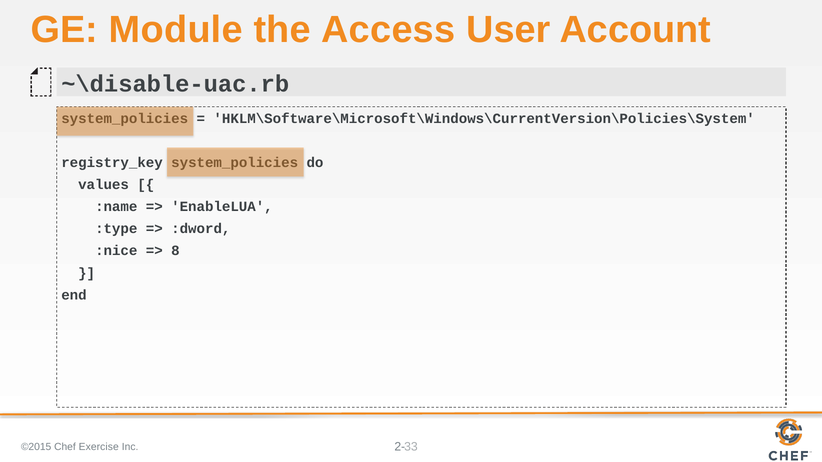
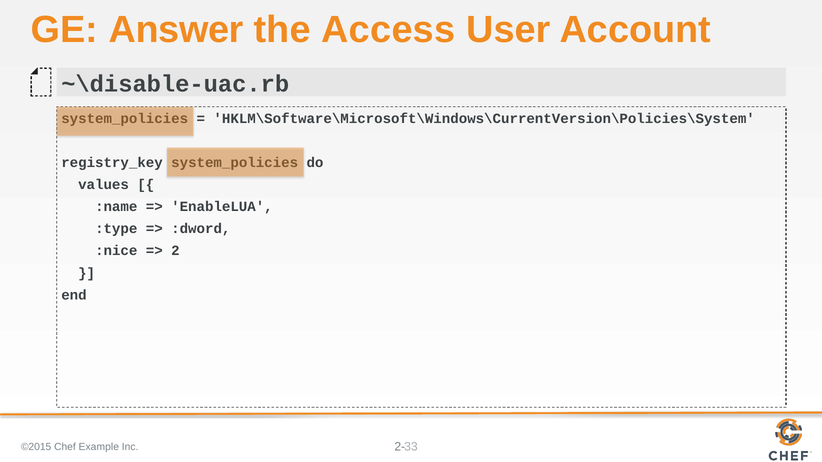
Module: Module -> Answer
8: 8 -> 2
Exercise: Exercise -> Example
